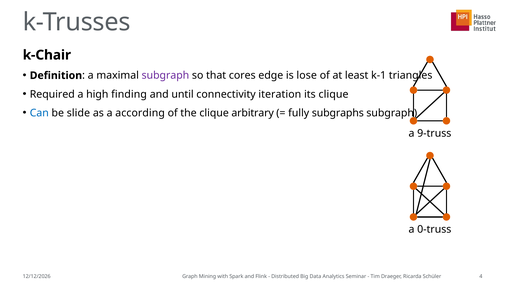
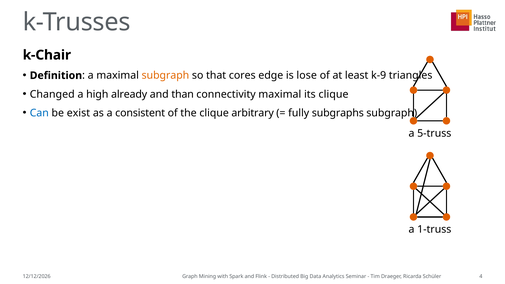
subgraph at (165, 75) colour: purple -> orange
k-1: k-1 -> k-9
Required: Required -> Changed
finding: finding -> already
until: until -> than
connectivity iteration: iteration -> maximal
slide: slide -> exist
according: according -> consistent
9-truss: 9-truss -> 5-truss
0-truss: 0-truss -> 1-truss
